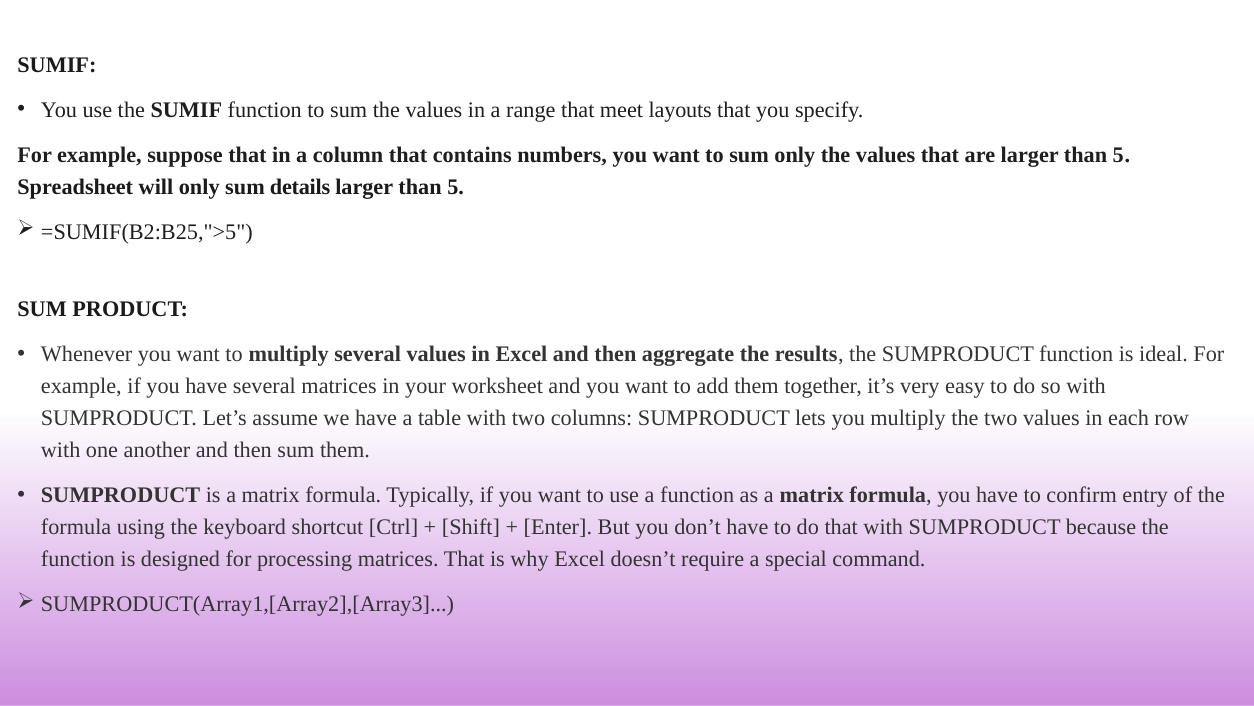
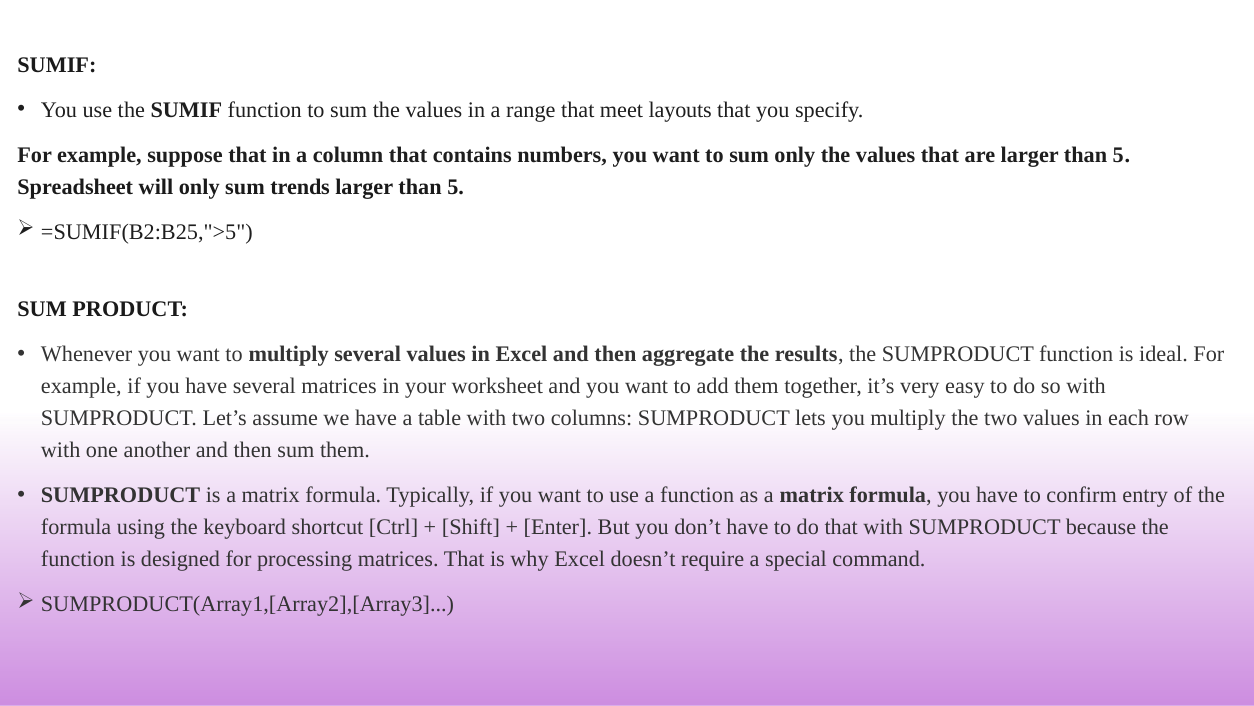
details: details -> trends
